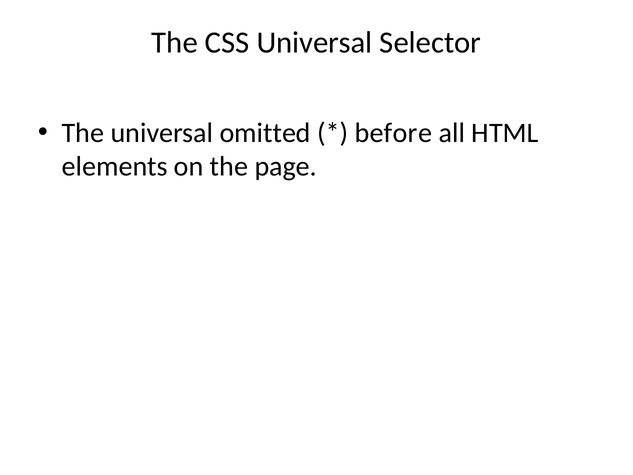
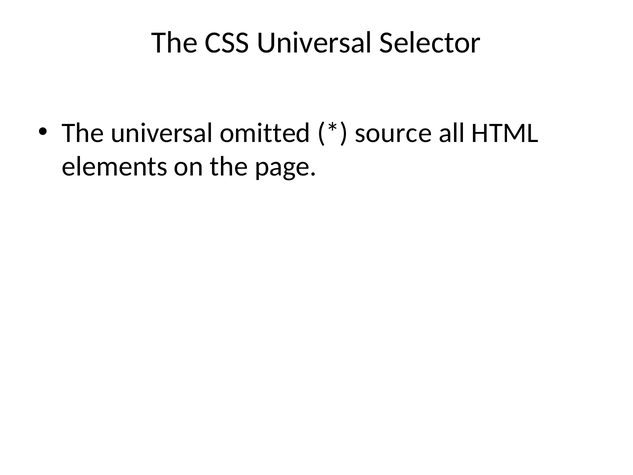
before: before -> source
